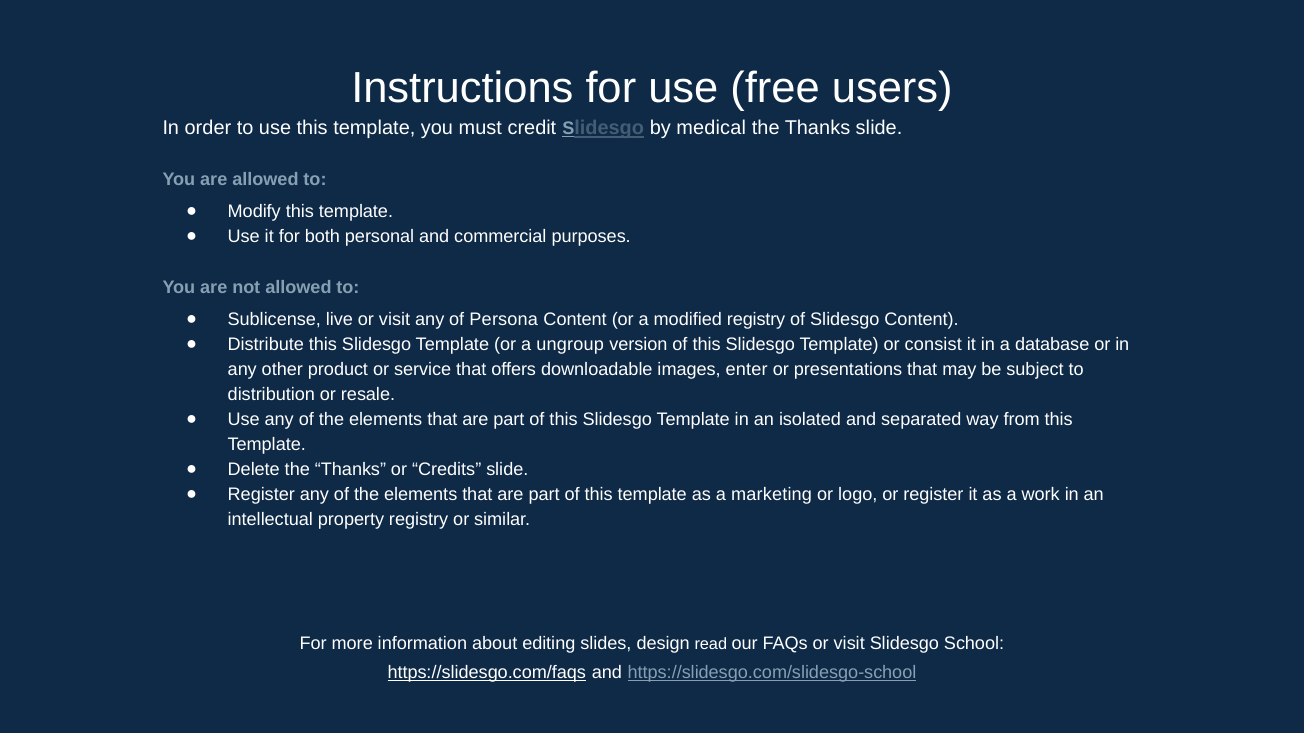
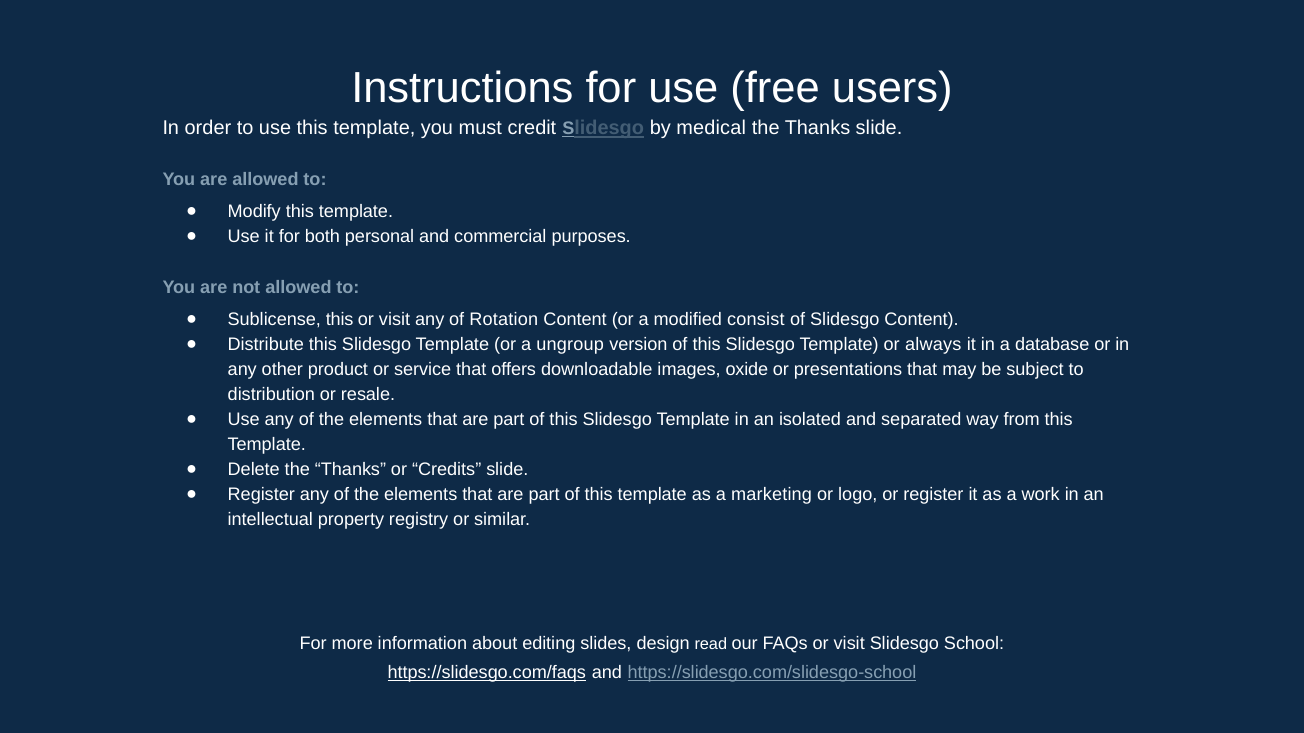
Sublicense live: live -> this
Persona: Persona -> Rotation
modified registry: registry -> consist
consist: consist -> always
enter: enter -> oxide
